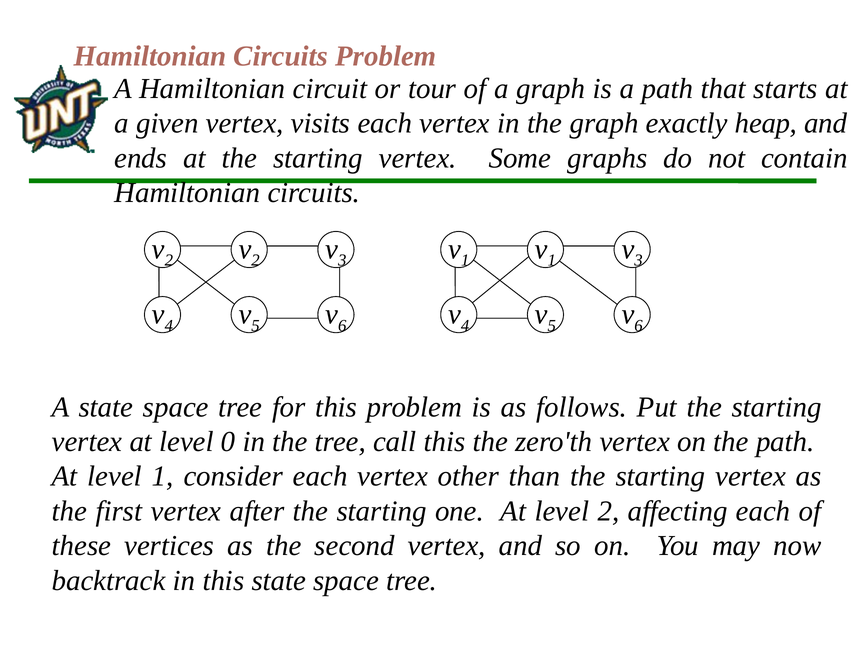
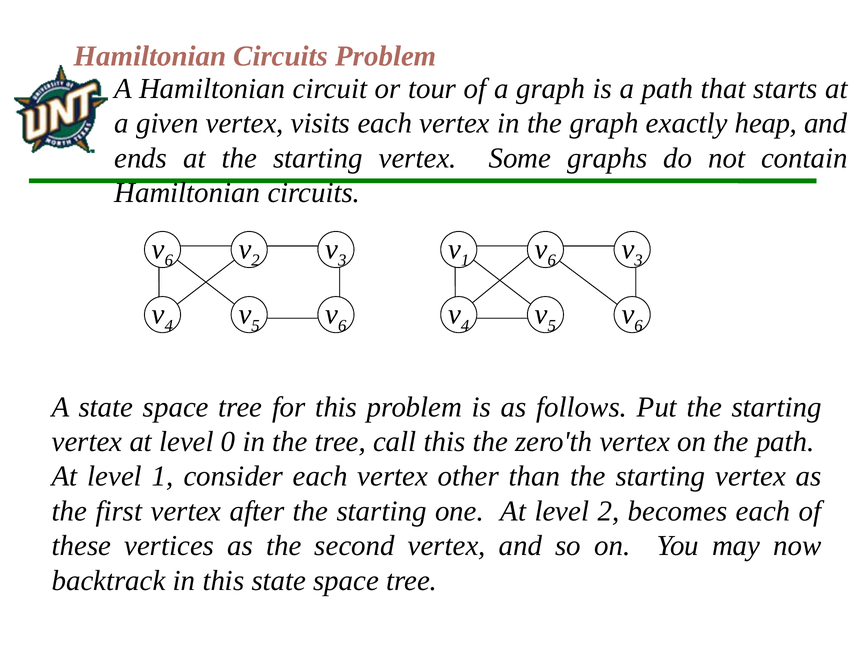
2 at (169, 260): 2 -> 6
1 at (552, 260): 1 -> 6
affecting: affecting -> becomes
